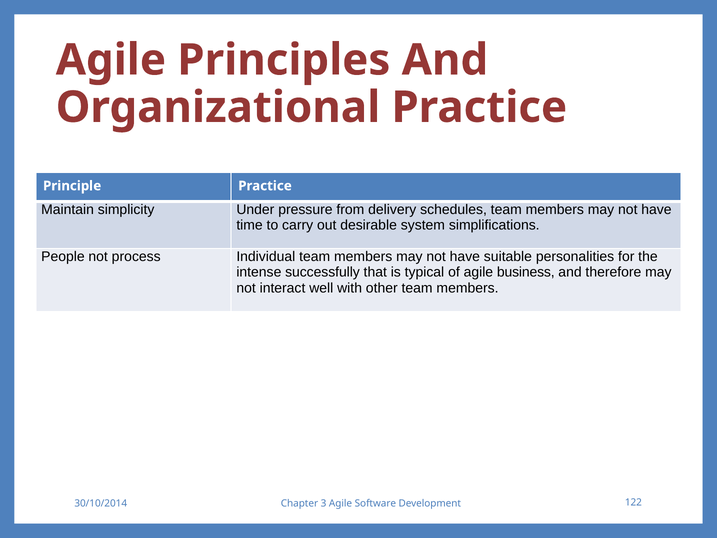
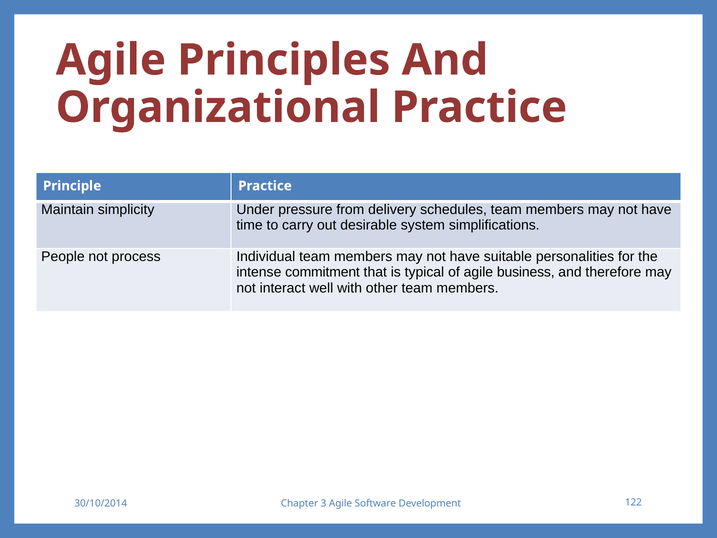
successfully: successfully -> commitment
